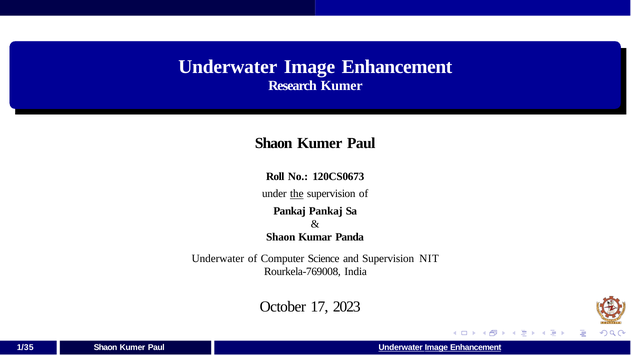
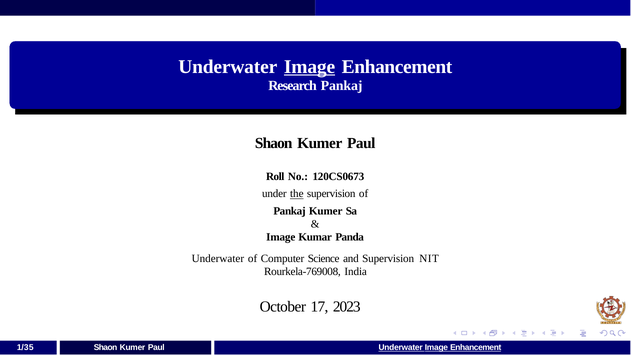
Image at (310, 67) underline: none -> present
Research Kumer: Kumer -> Pankaj
Pankaj Pankaj: Pankaj -> Kumer
Shaon at (281, 237): Shaon -> Image
